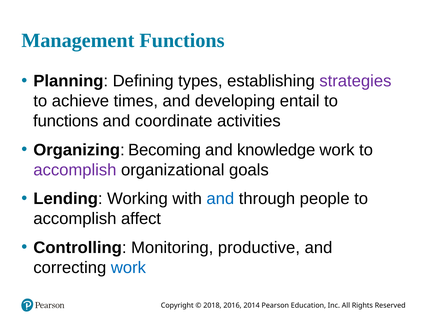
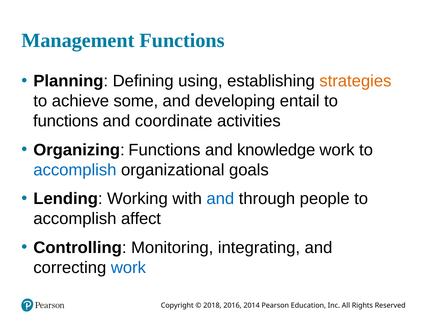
types: types -> using
strategies colour: purple -> orange
times: times -> some
Organizing Becoming: Becoming -> Functions
accomplish at (75, 170) colour: purple -> blue
productive: productive -> integrating
